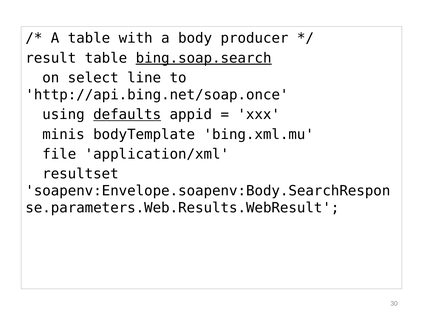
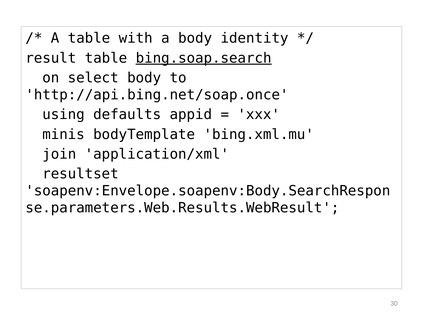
producer: producer -> identity
select line: line -> body
defaults underline: present -> none
file: file -> join
